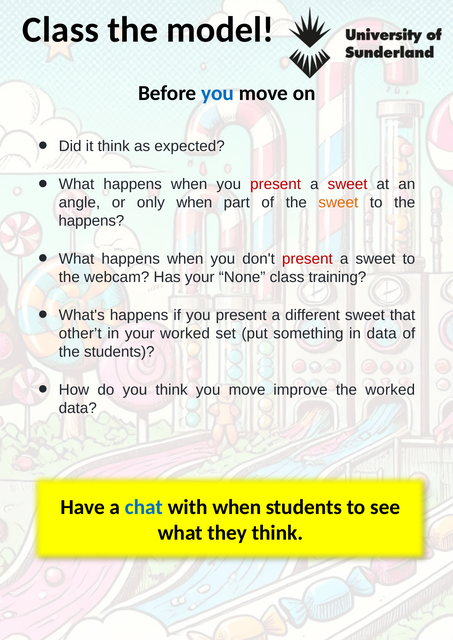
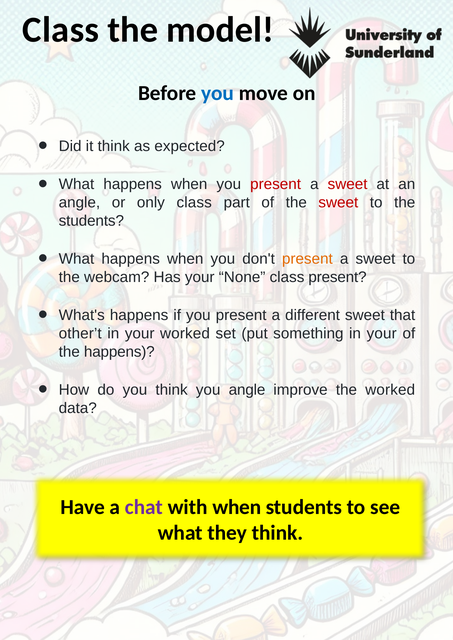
only when: when -> class
sweet at (338, 203) colour: orange -> red
happens at (91, 221): happens -> students
present at (307, 259) colour: red -> orange
class training: training -> present
something in data: data -> your
the students: students -> happens
think you move: move -> angle
chat colour: blue -> purple
